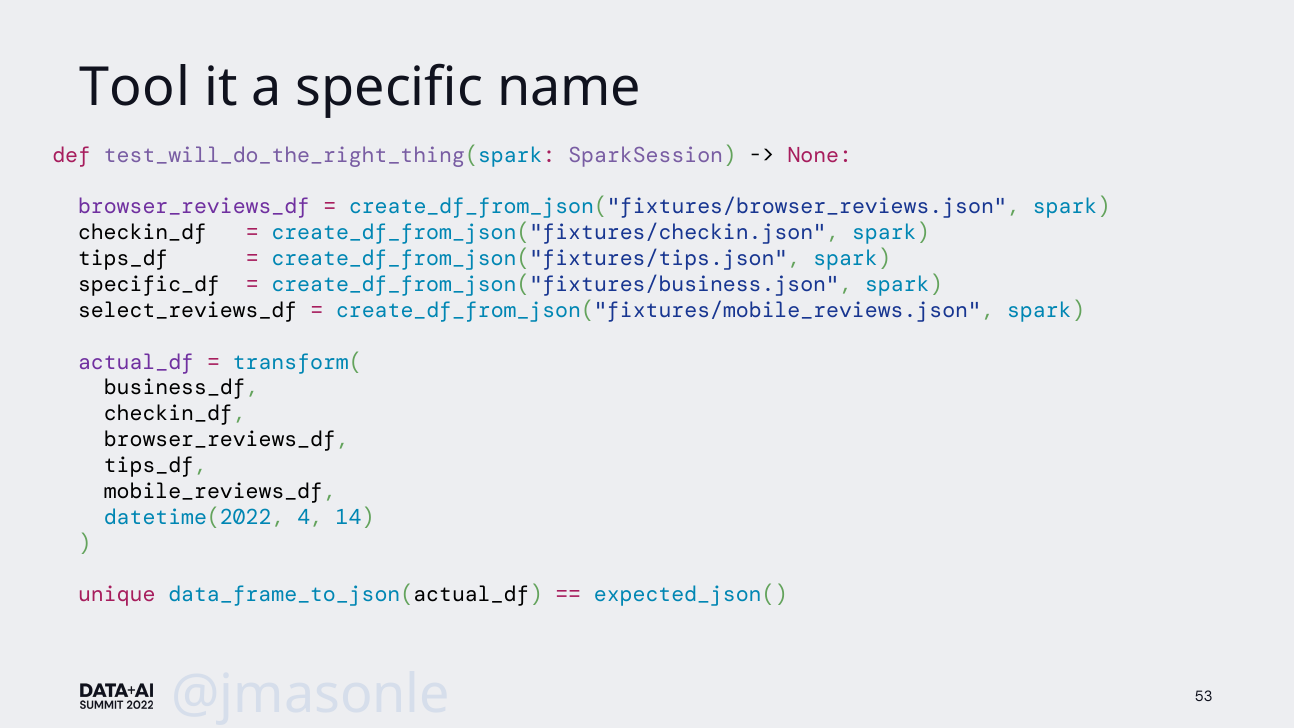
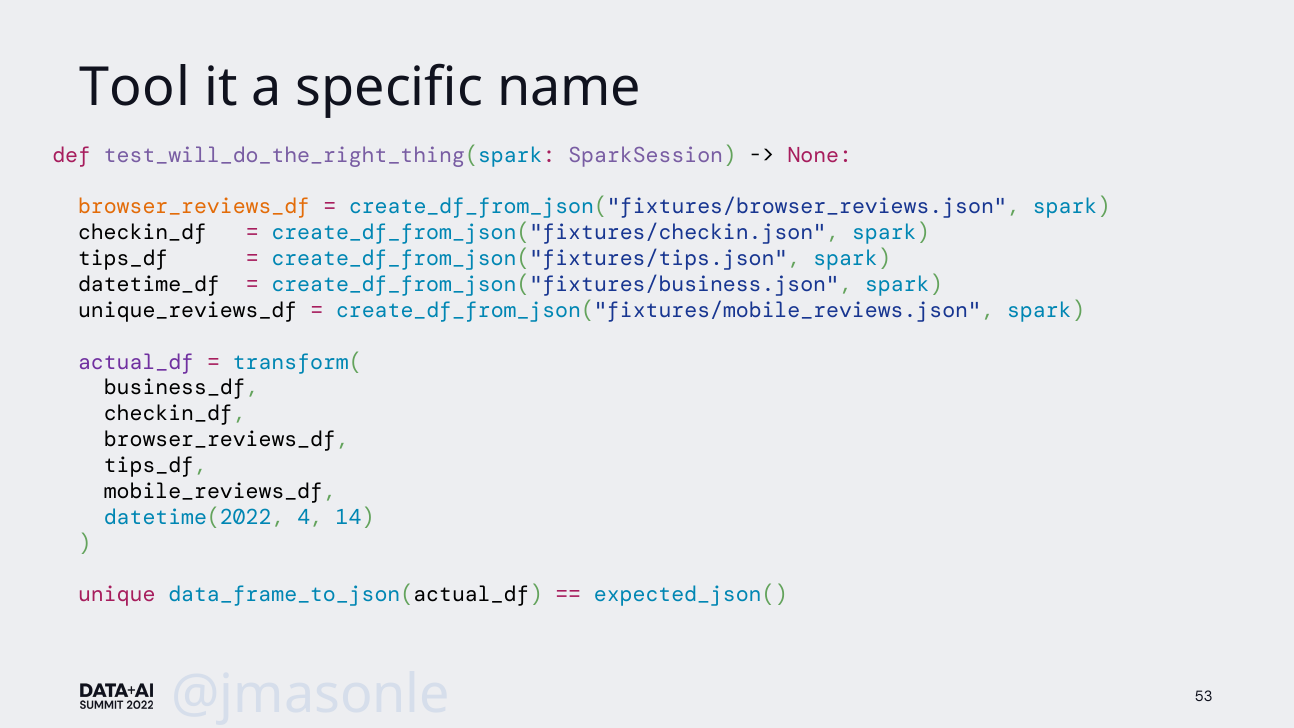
browser_reviews_df at (194, 207) colour: purple -> orange
specific_df: specific_df -> datetime_df
select_reviews_df: select_reviews_df -> unique_reviews_df
